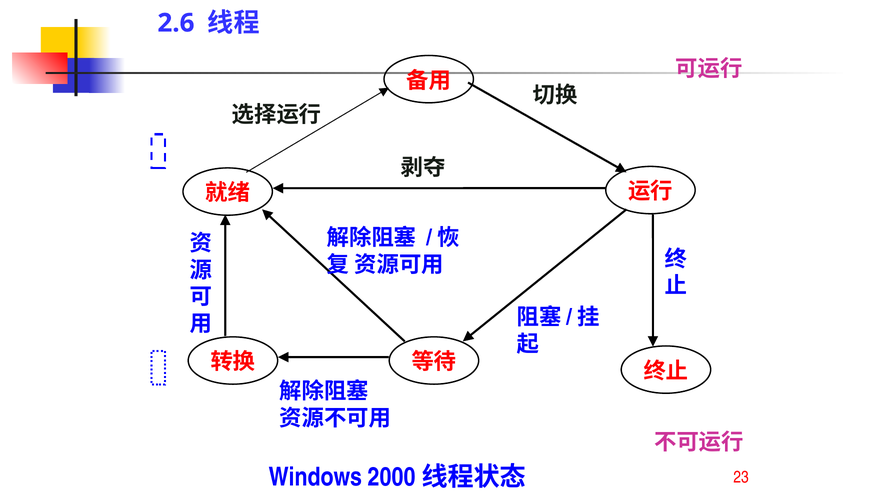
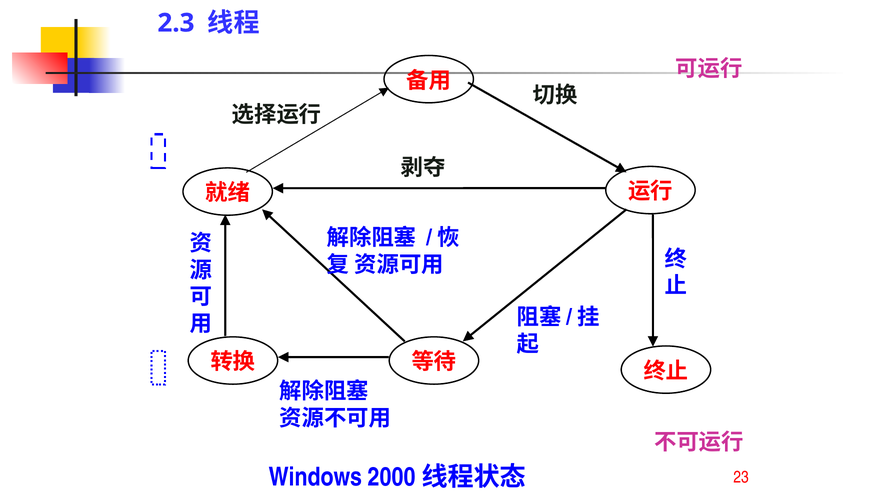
2.6: 2.6 -> 2.3
